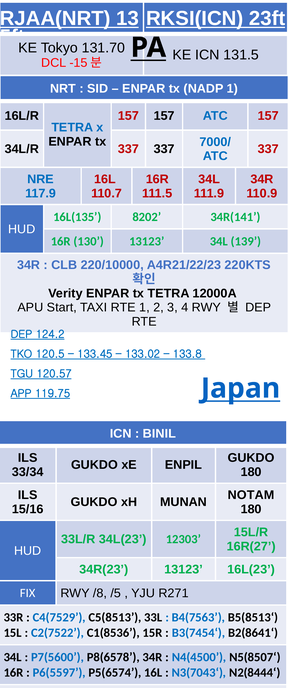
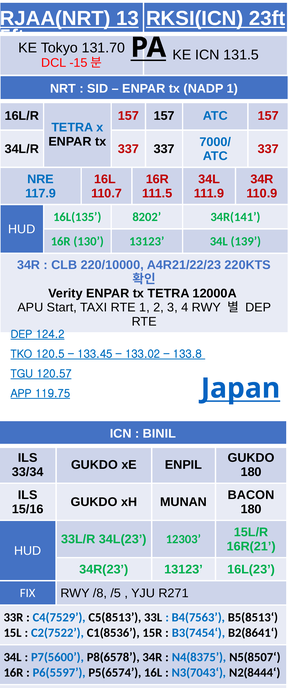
NOTAM: NOTAM -> BACON
16R(27: 16R(27 -> 16R(21
N4(4500: N4(4500 -> N4(8375
